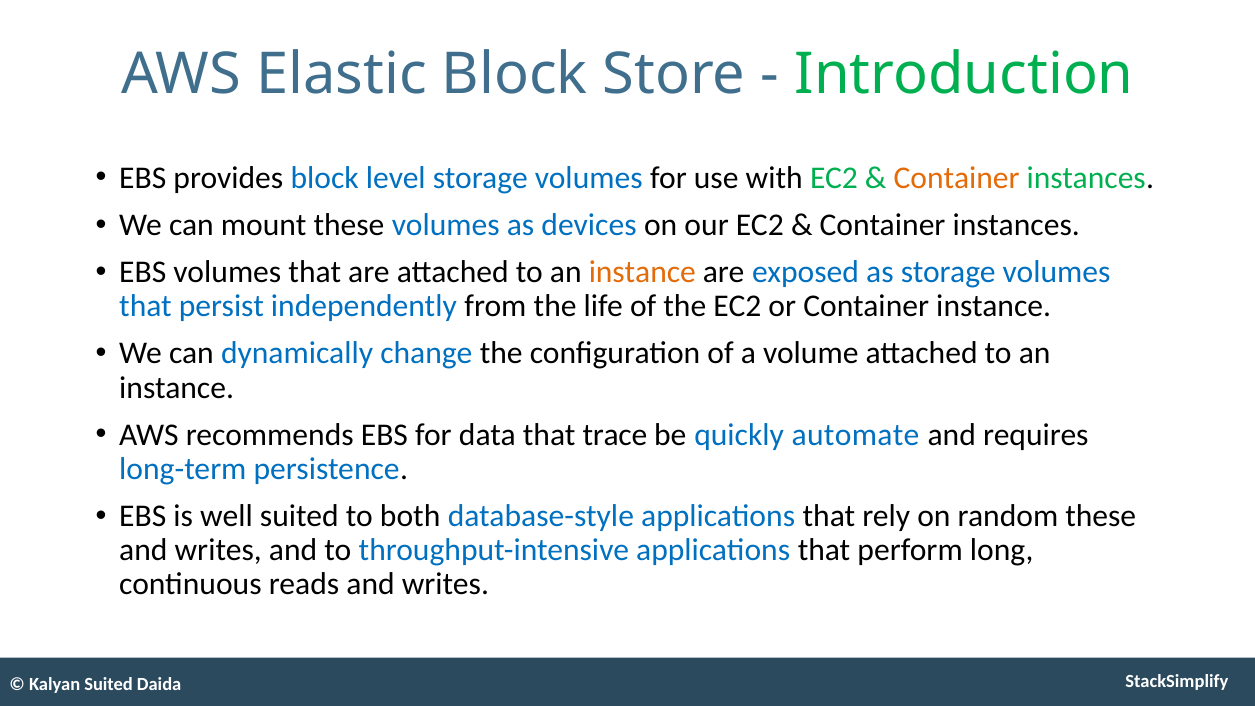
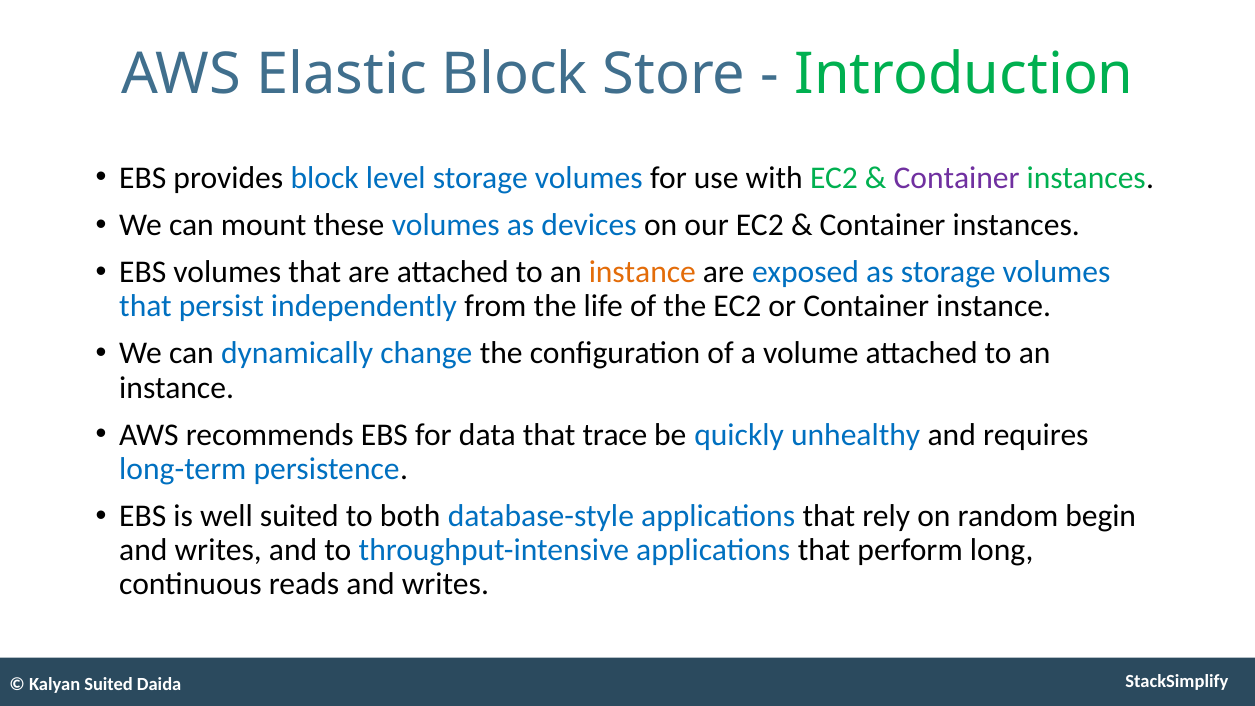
Container at (957, 178) colour: orange -> purple
automate: automate -> unhealthy
random these: these -> begin
